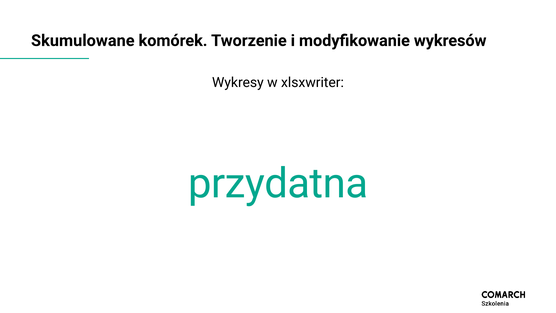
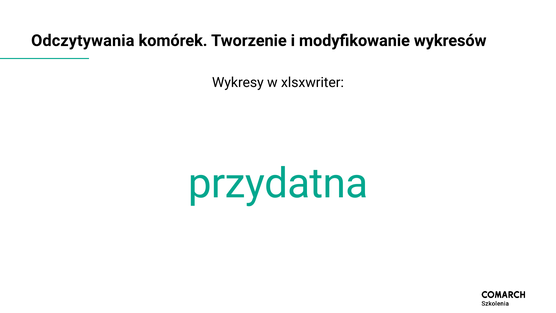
Skumulowane: Skumulowane -> Odczytywania
